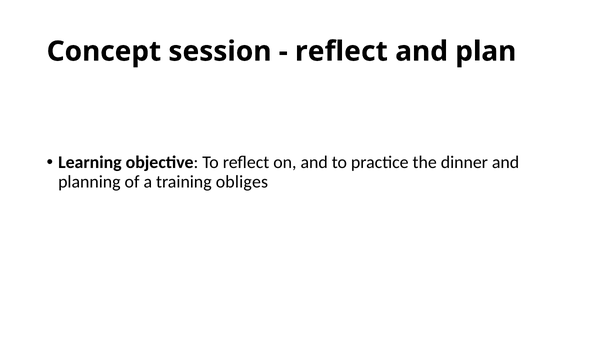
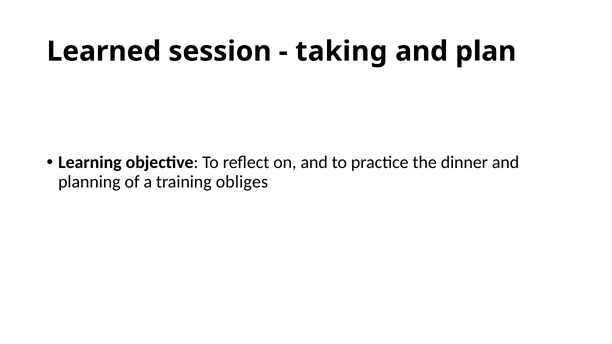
Concept: Concept -> Learned
reflect at (341, 51): reflect -> taking
